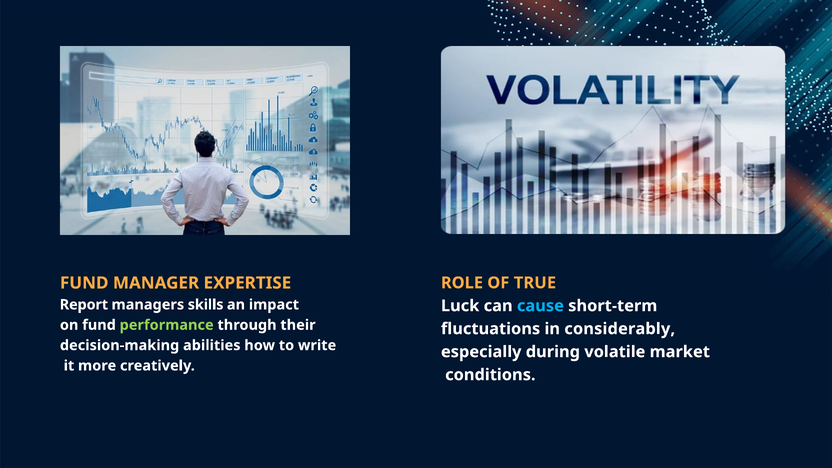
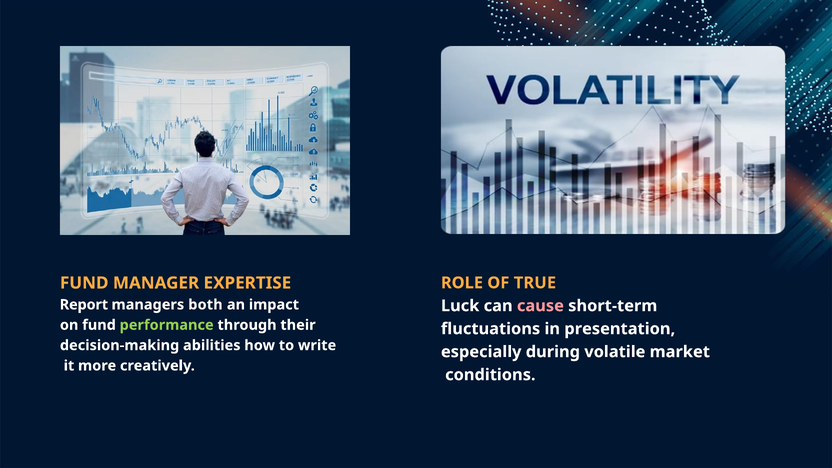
skills: skills -> both
cause colour: light blue -> pink
considerably: considerably -> presentation
